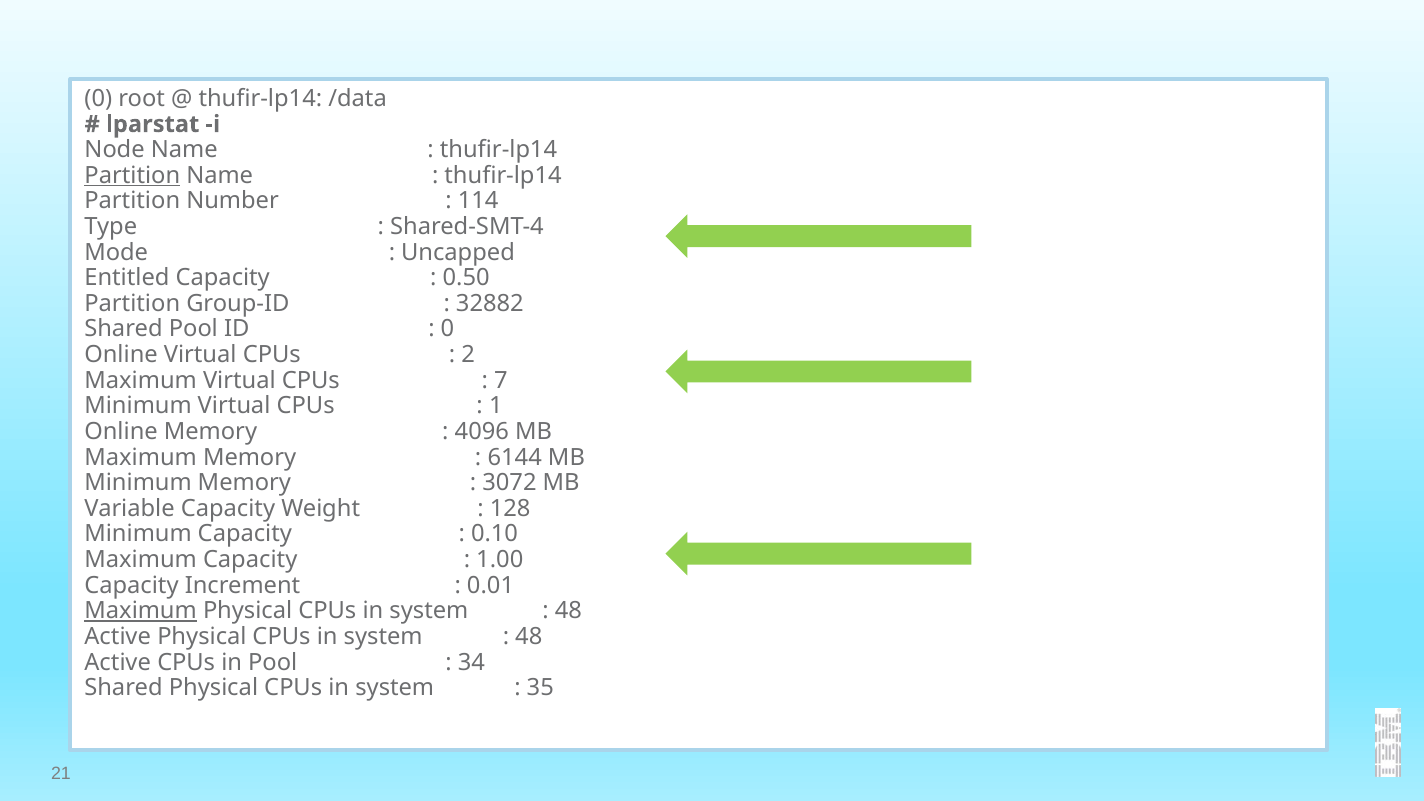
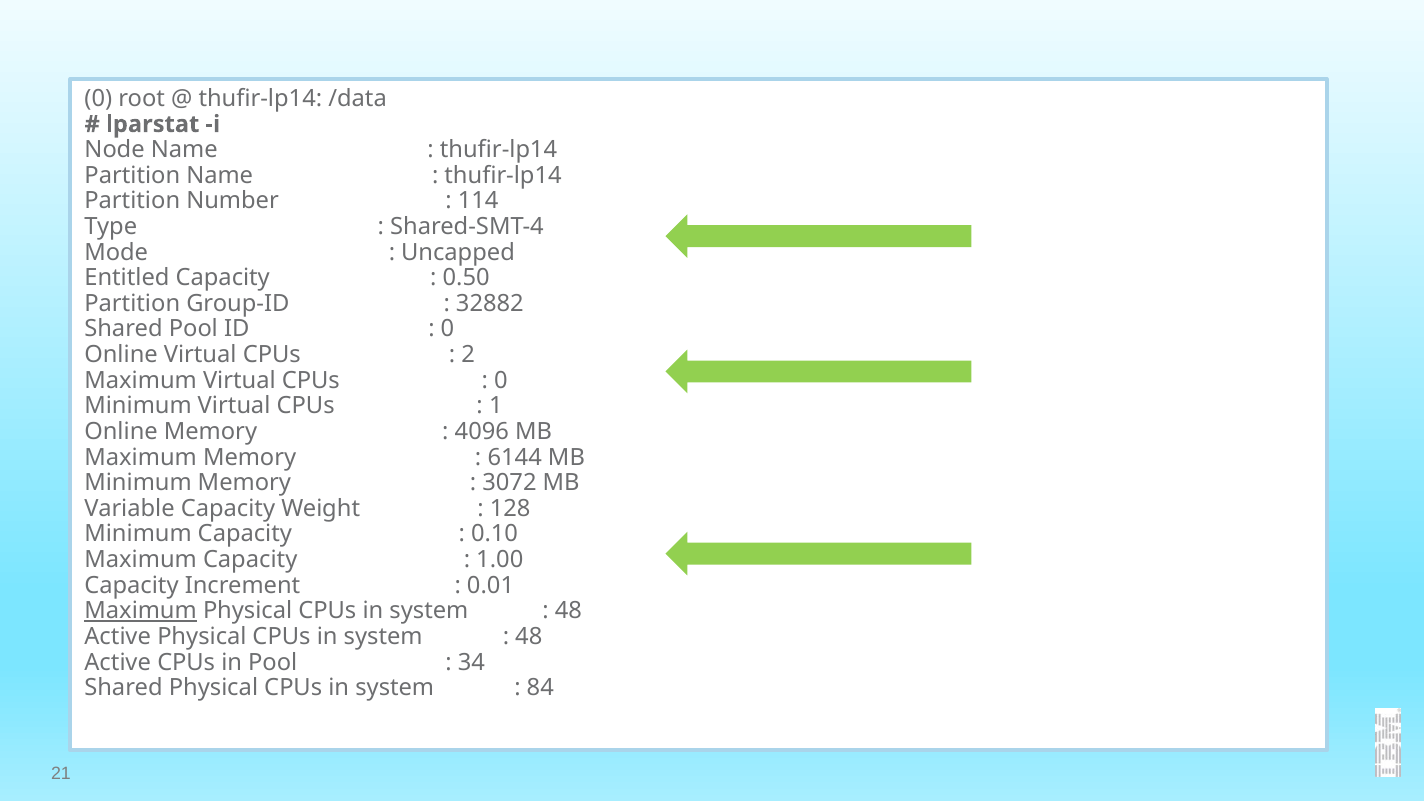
Partition at (132, 175) underline: present -> none
7 at (501, 380): 7 -> 0
35: 35 -> 84
